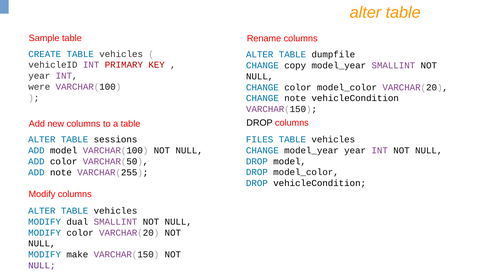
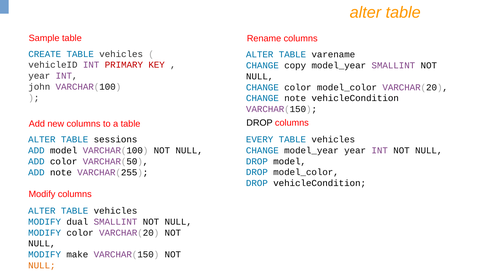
dumpfile: dumpfile -> varename
were: were -> john
FILES: FILES -> EVERY
NULL at (42, 265) colour: purple -> orange
